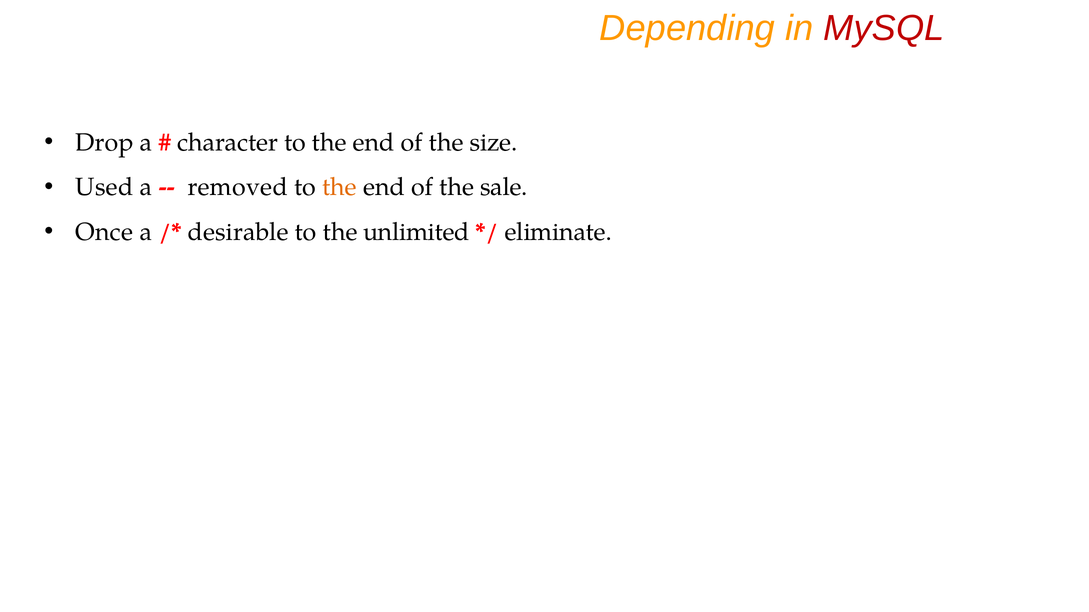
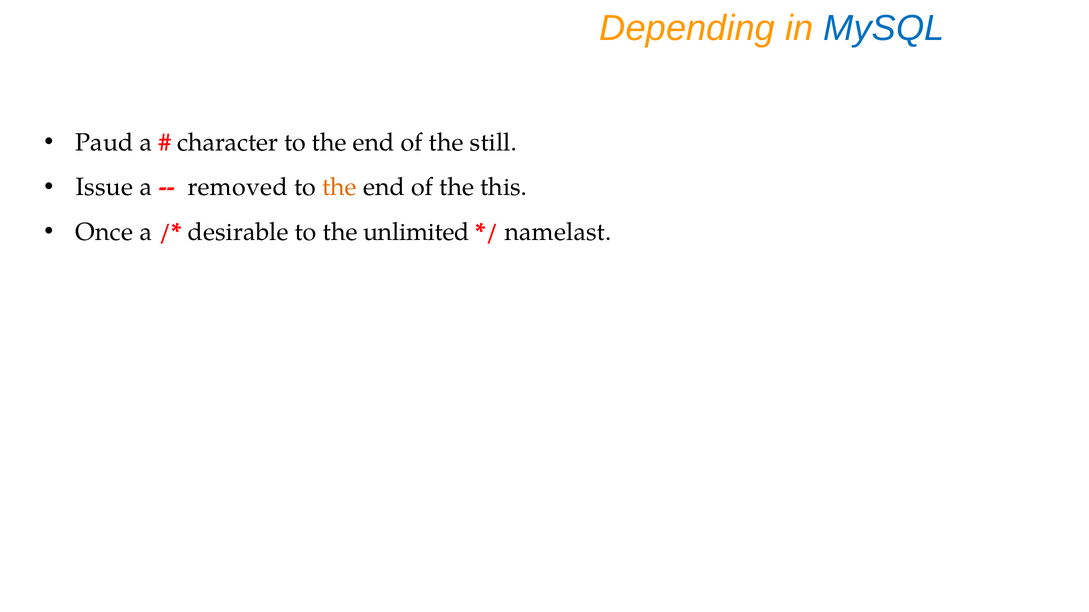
MySQL colour: red -> blue
Drop: Drop -> Paud
size: size -> still
Used: Used -> Issue
sale: sale -> this
eliminate: eliminate -> namelast
